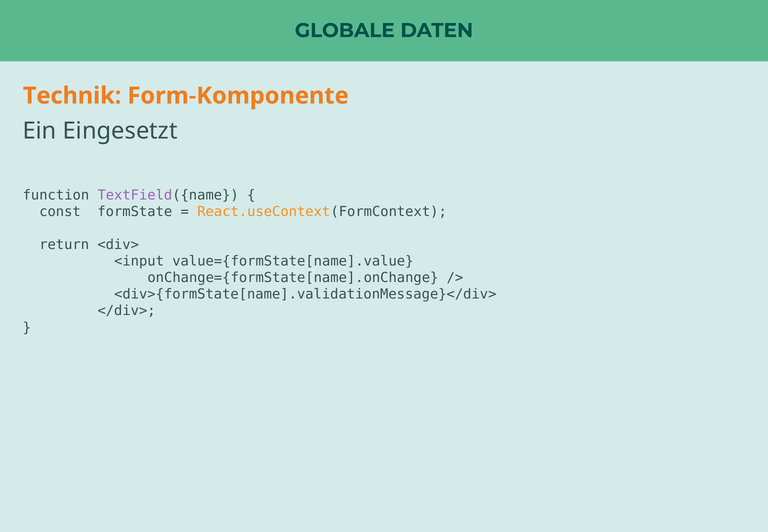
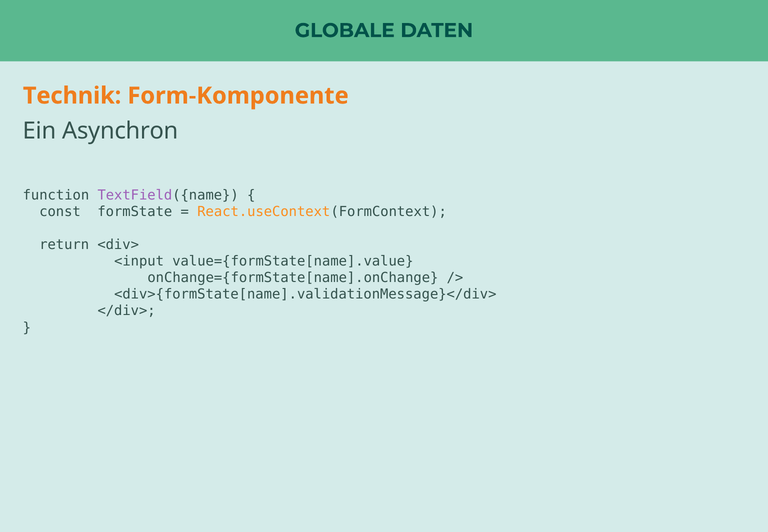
Eingesetzt: Eingesetzt -> Asynchron
